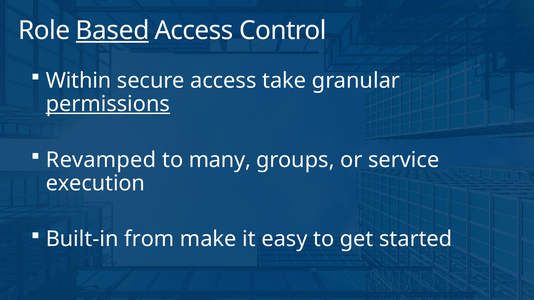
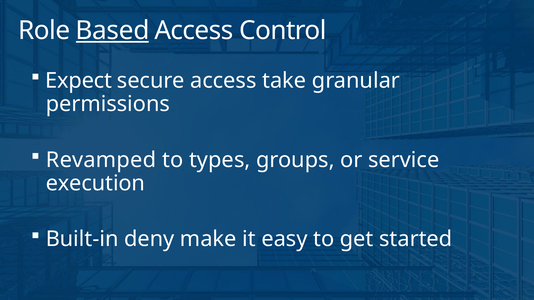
Within: Within -> Expect
permissions underline: present -> none
many: many -> types
from: from -> deny
